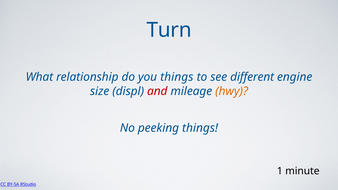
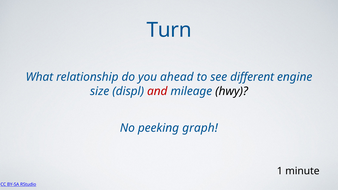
you things: things -> ahead
hwy colour: orange -> black
peeking things: things -> graph
